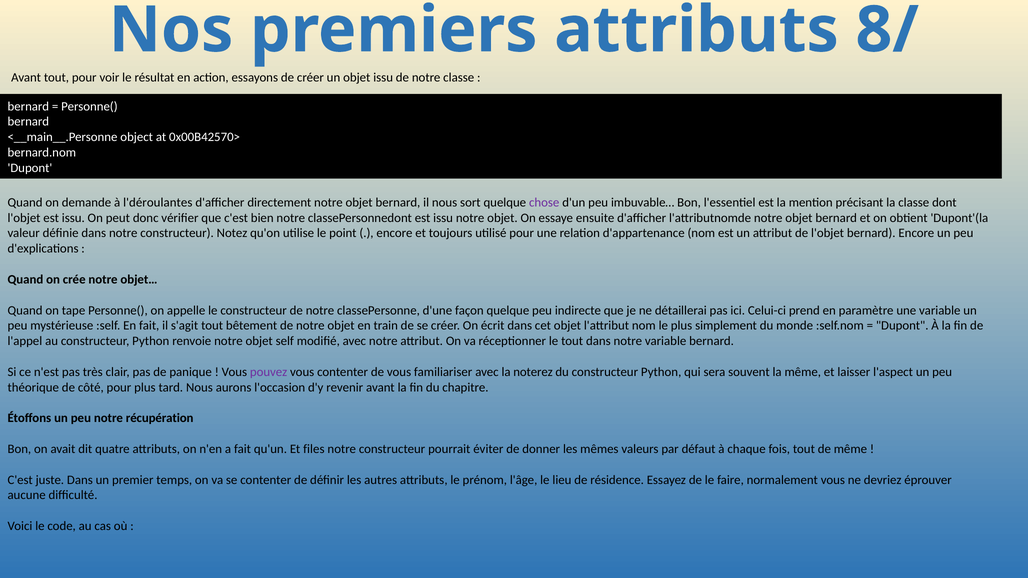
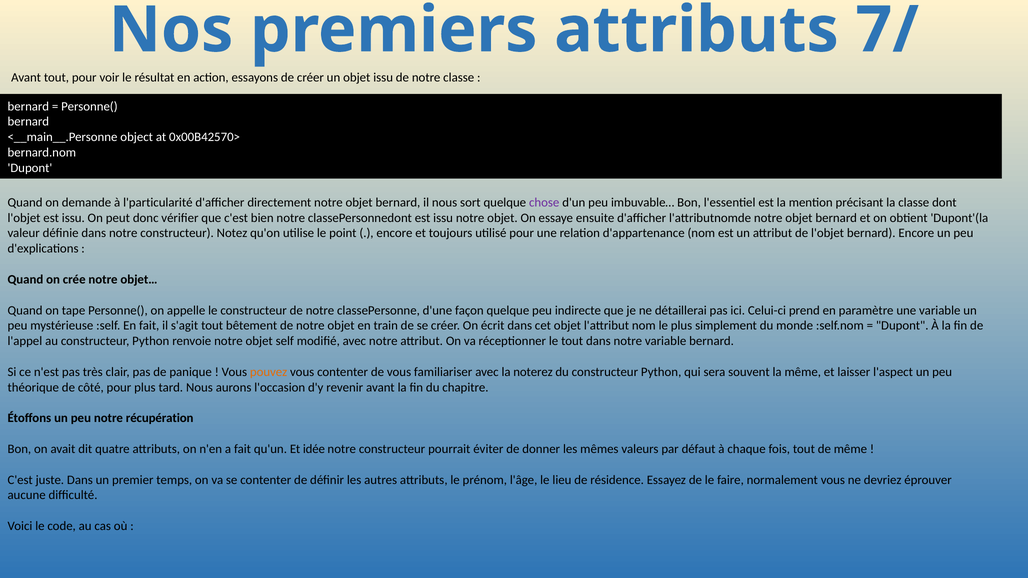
8/: 8/ -> 7/
l'déroulantes: l'déroulantes -> l'particularité
pouvez colour: purple -> orange
files: files -> idée
